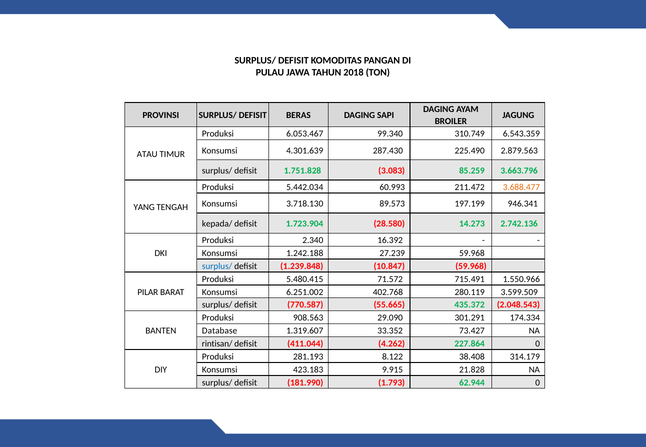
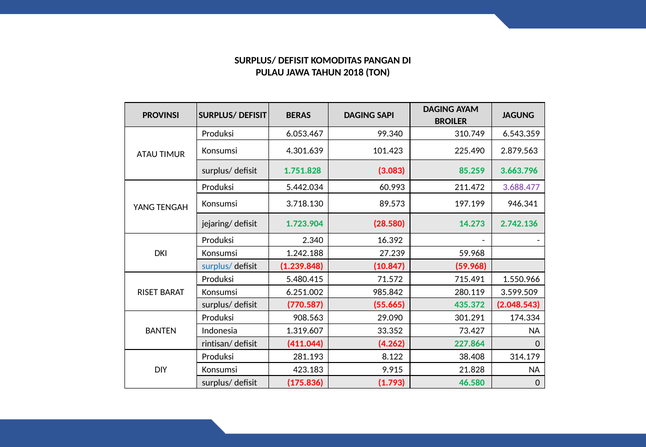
287.430: 287.430 -> 101.423
3.688.477 colour: orange -> purple
kepada/: kepada/ -> jejaring/
PILAR: PILAR -> RISET
402.768: 402.768 -> 985.842
Database: Database -> Indonesia
181.990: 181.990 -> 175.836
62.944: 62.944 -> 46.580
